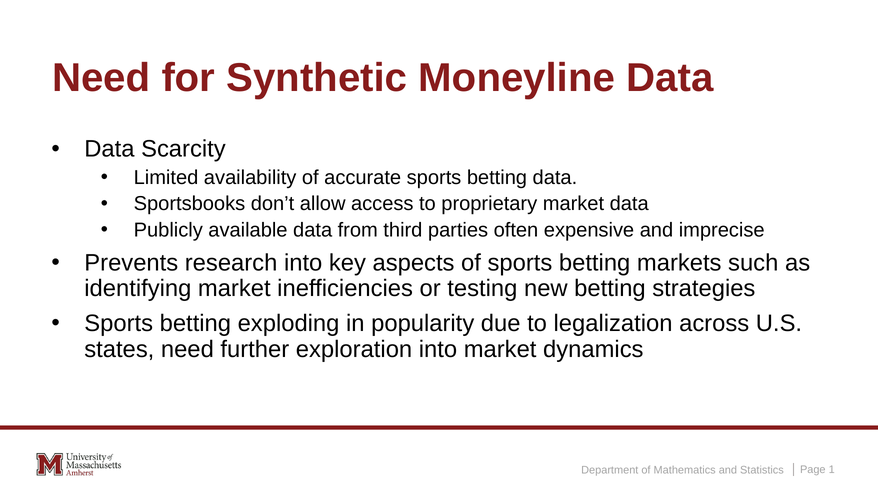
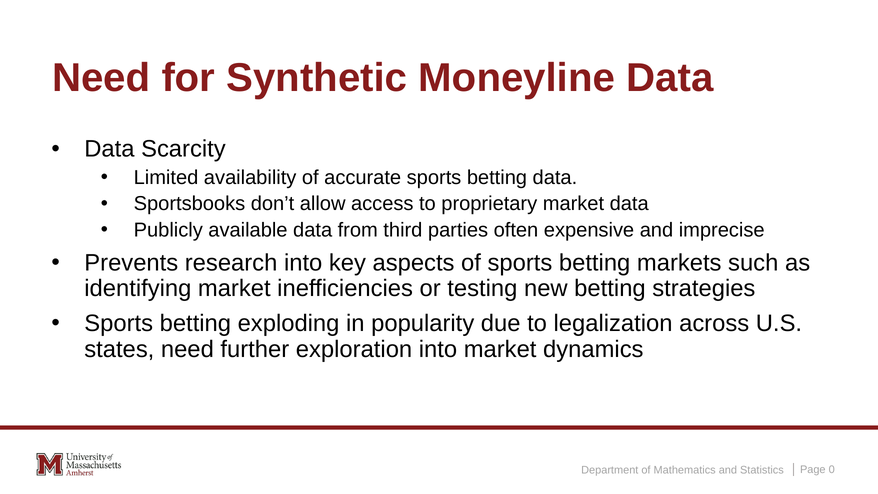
1: 1 -> 0
